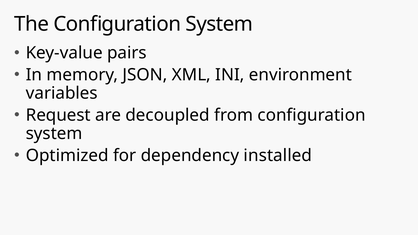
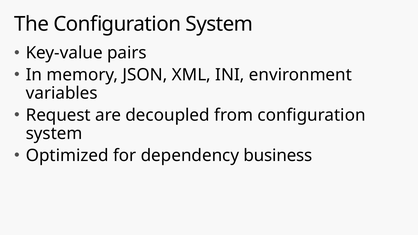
installed: installed -> business
